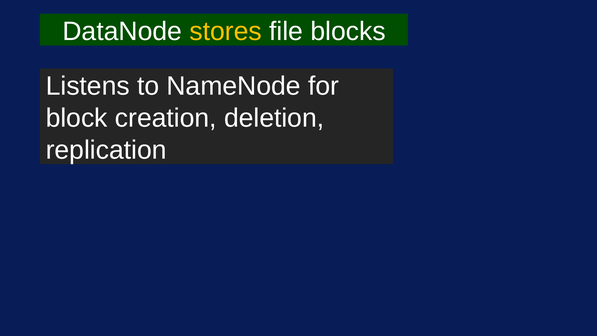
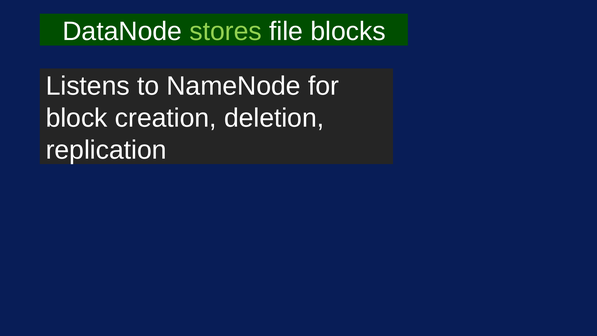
stores colour: yellow -> light green
